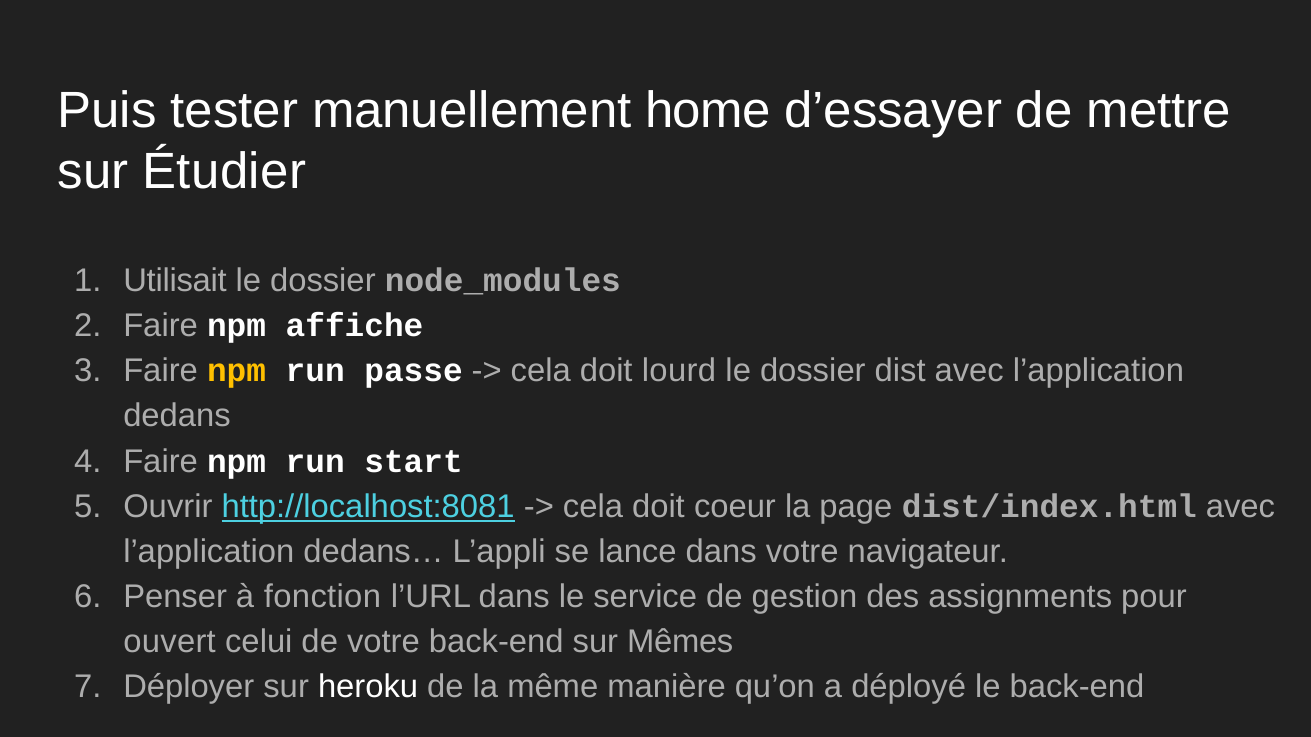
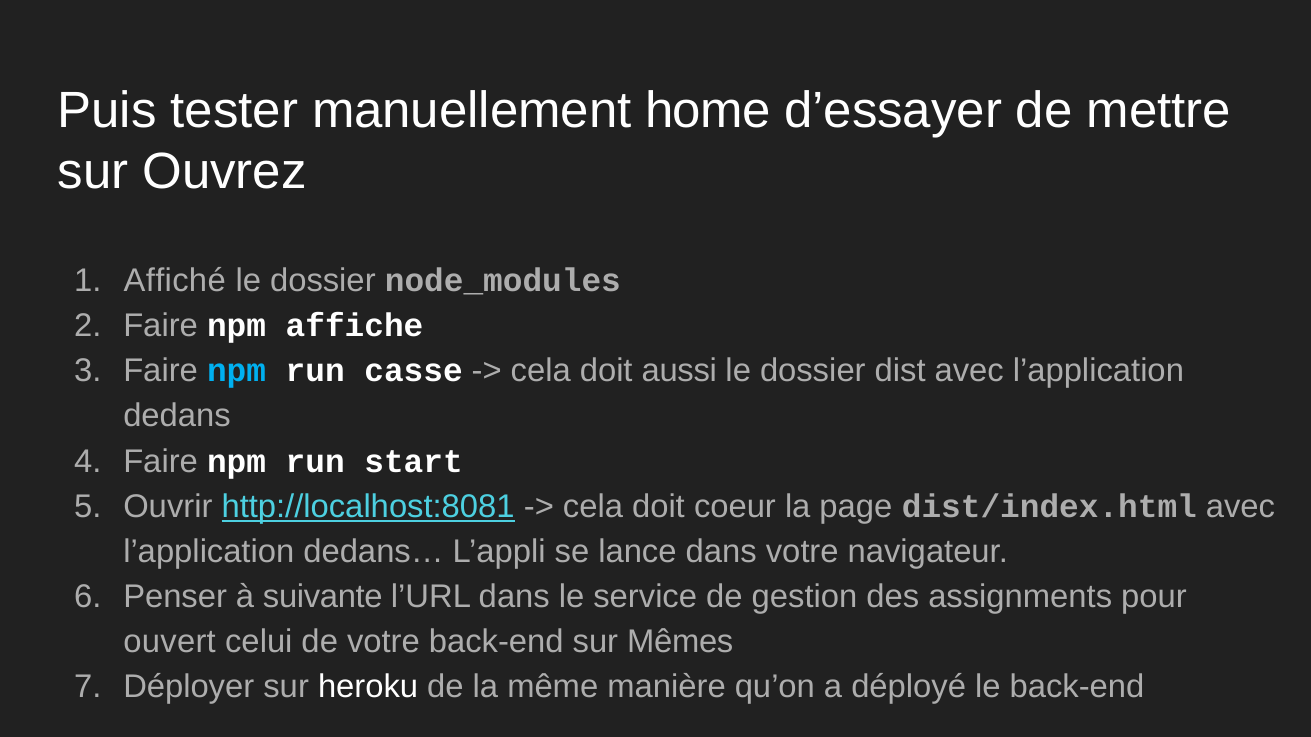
Étudier: Étudier -> Ouvrez
Utilisait: Utilisait -> Affiché
npm at (237, 371) colour: yellow -> light blue
passe: passe -> casse
lourd: lourd -> aussi
fonction: fonction -> suivante
